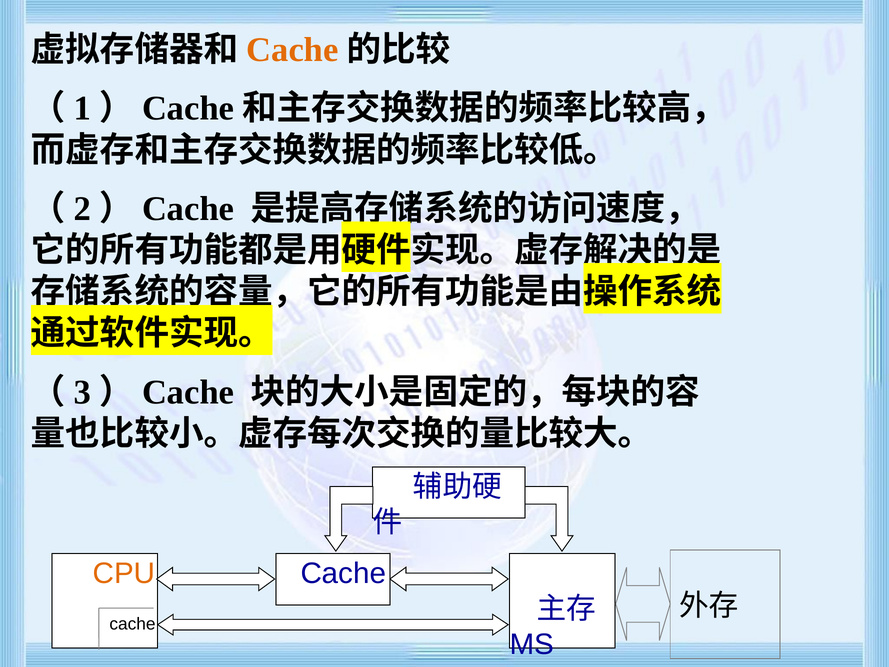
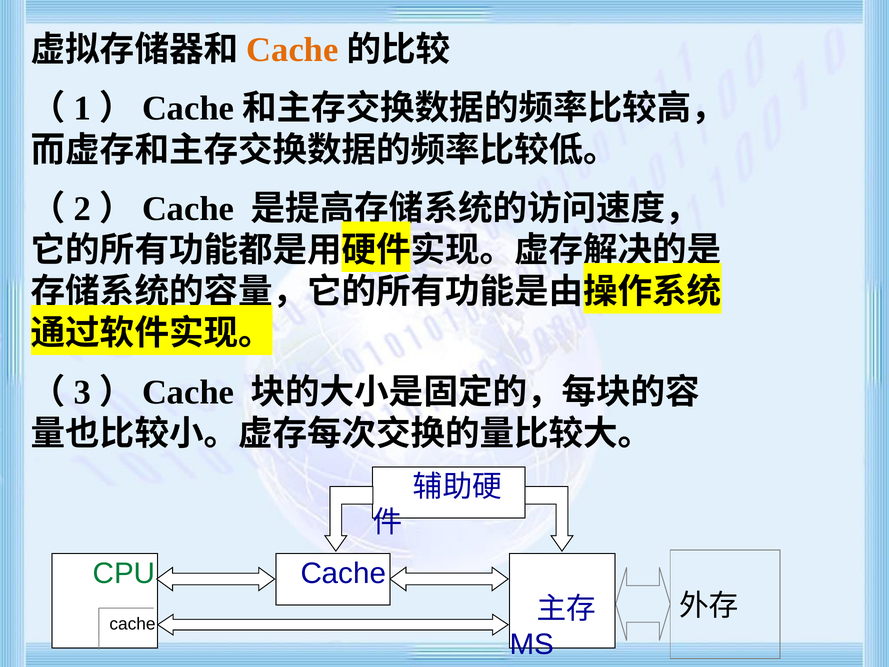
CPU colour: orange -> green
